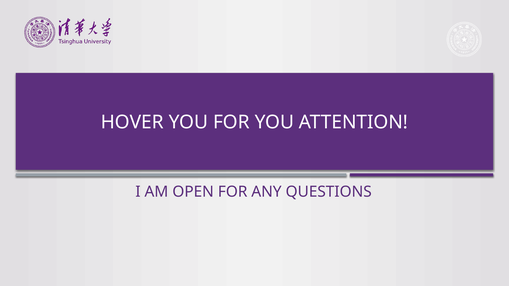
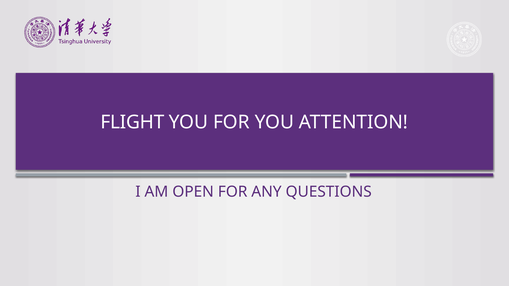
HOVER: HOVER -> FLIGHT
